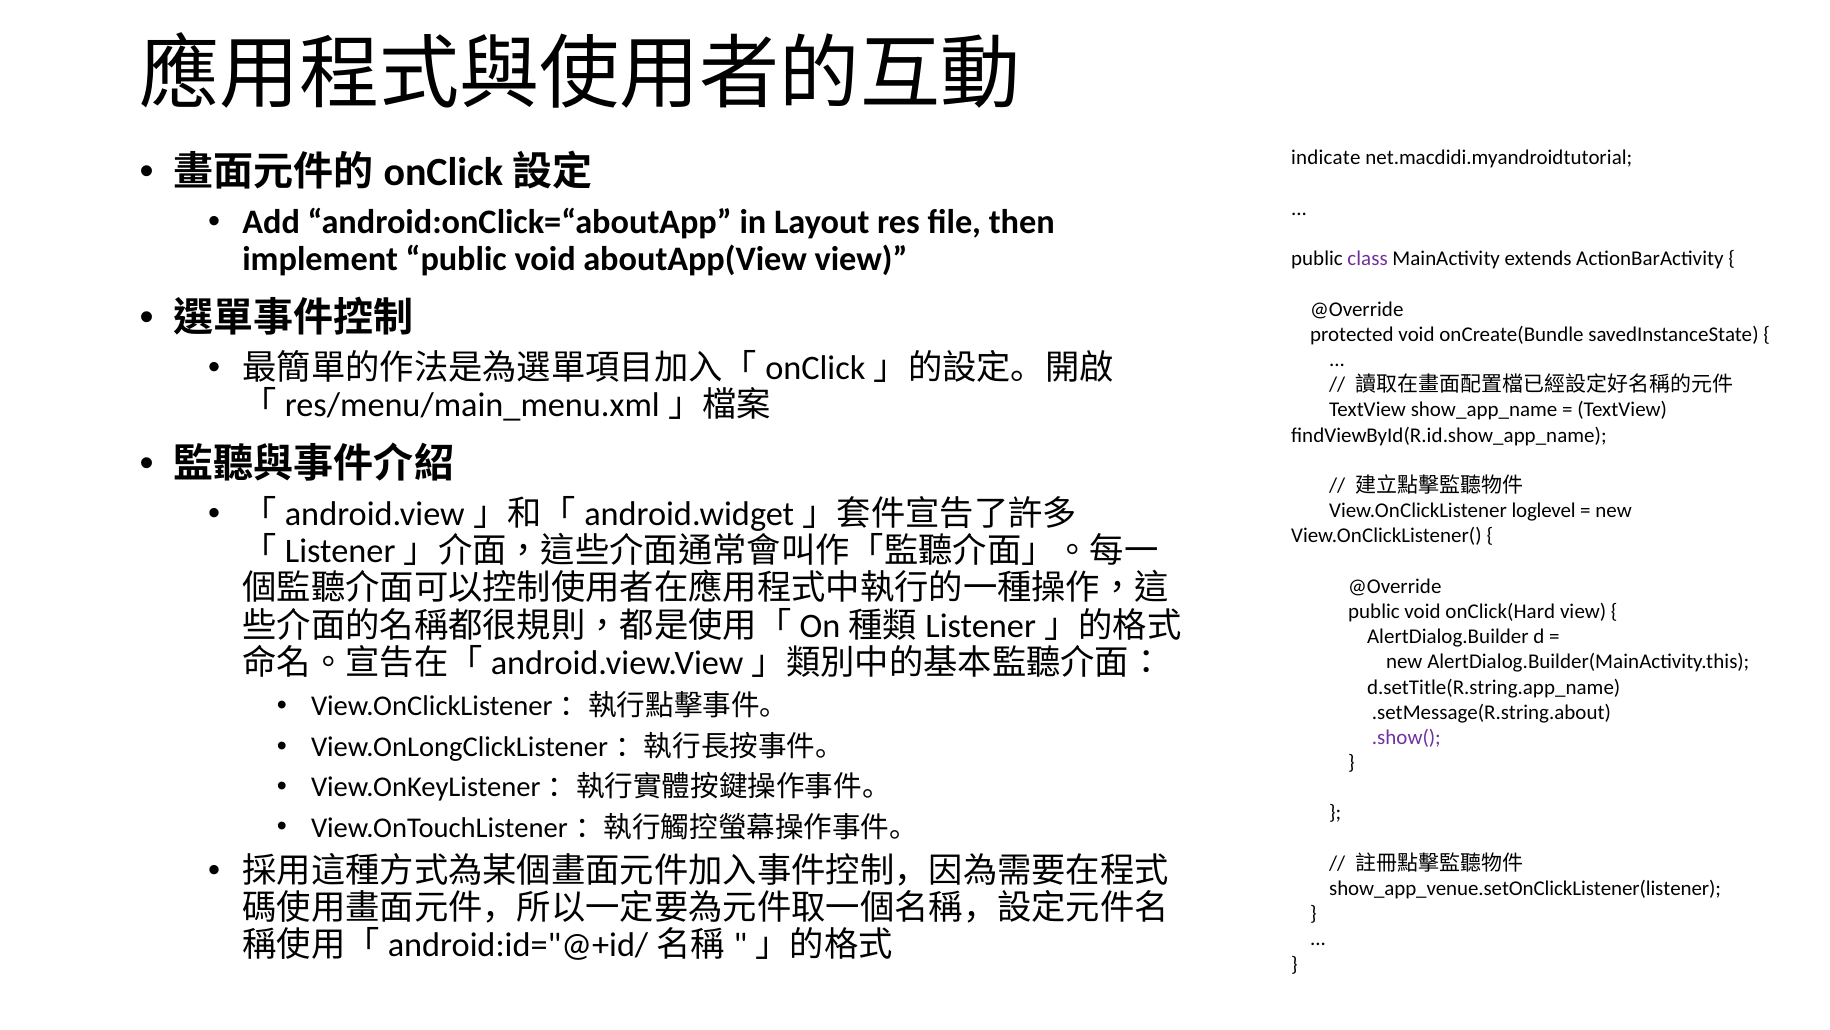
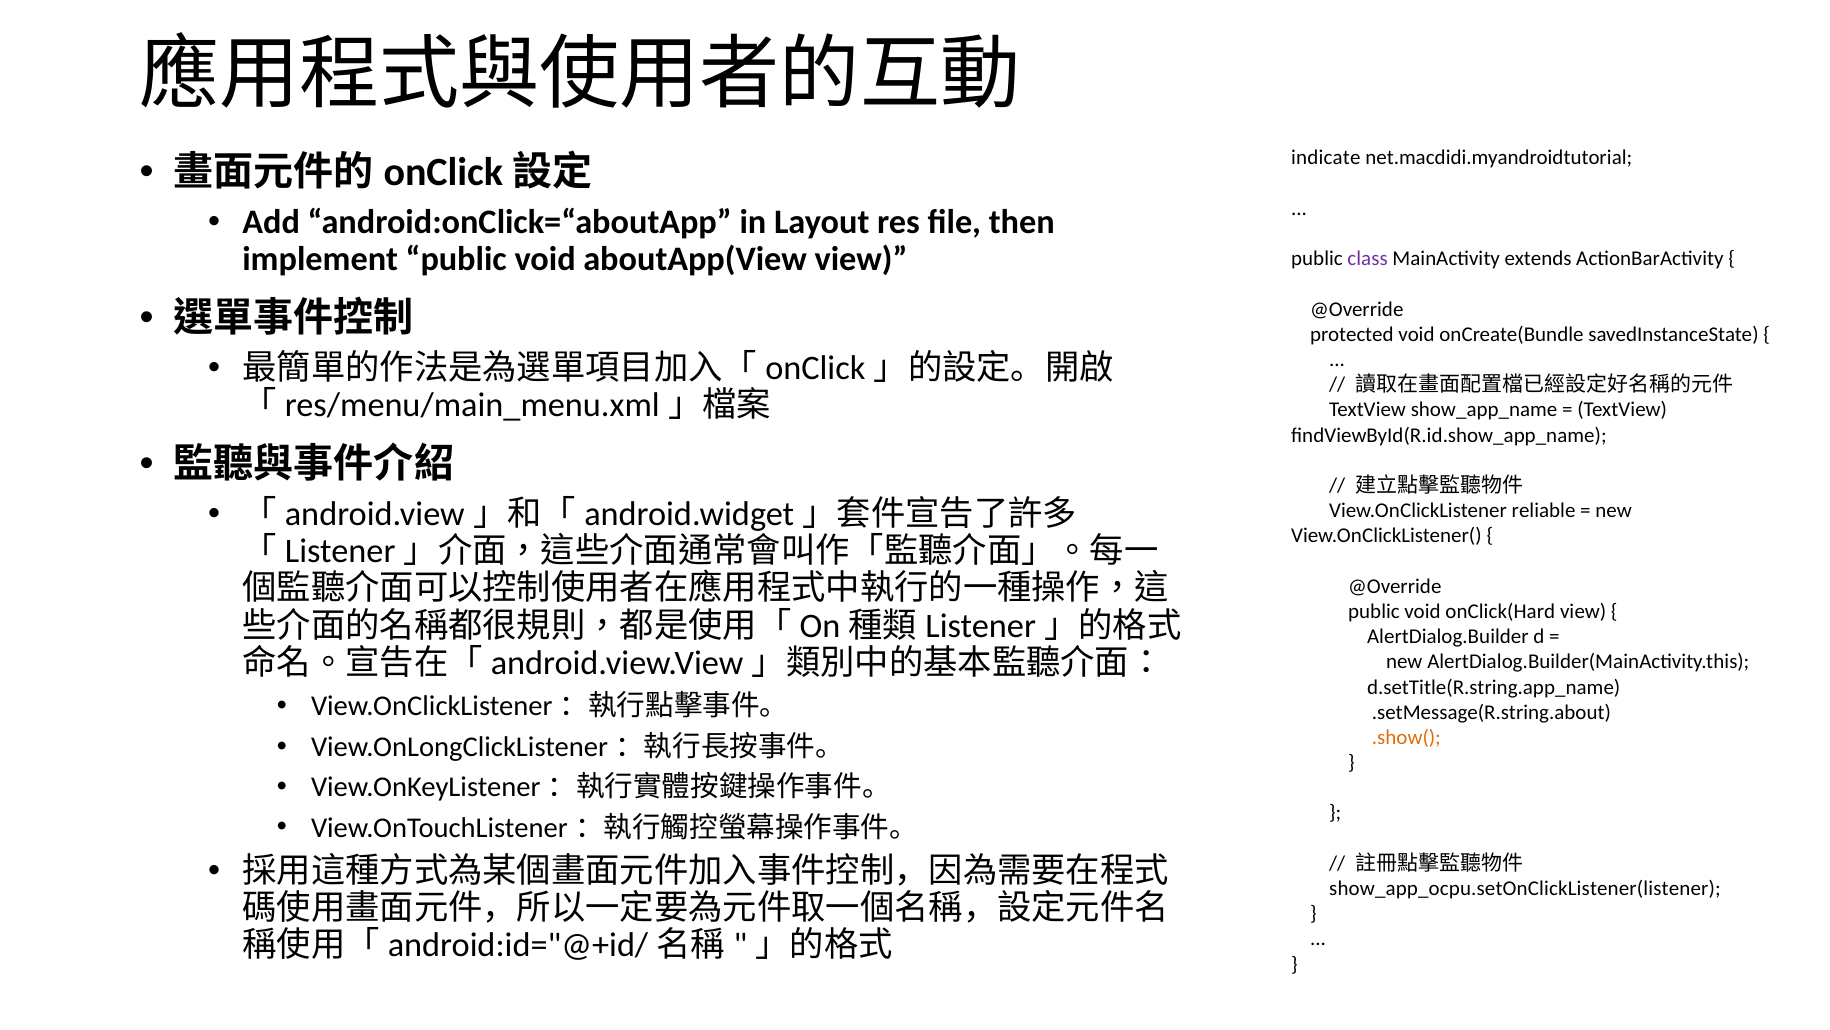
loglevel: loglevel -> reliable
.show( colour: purple -> orange
show_app_venue.setOnClickListener(listener: show_app_venue.setOnClickListener(listener -> show_app_ocpu.setOnClickListener(listener
